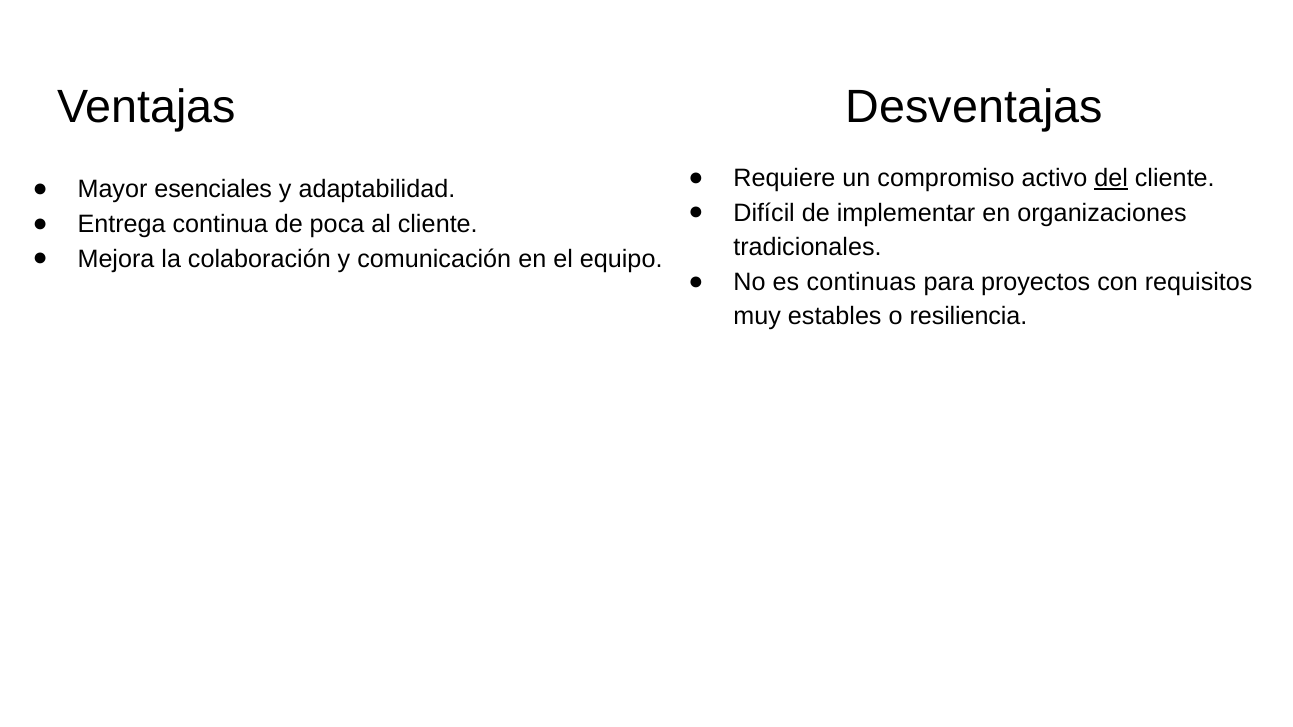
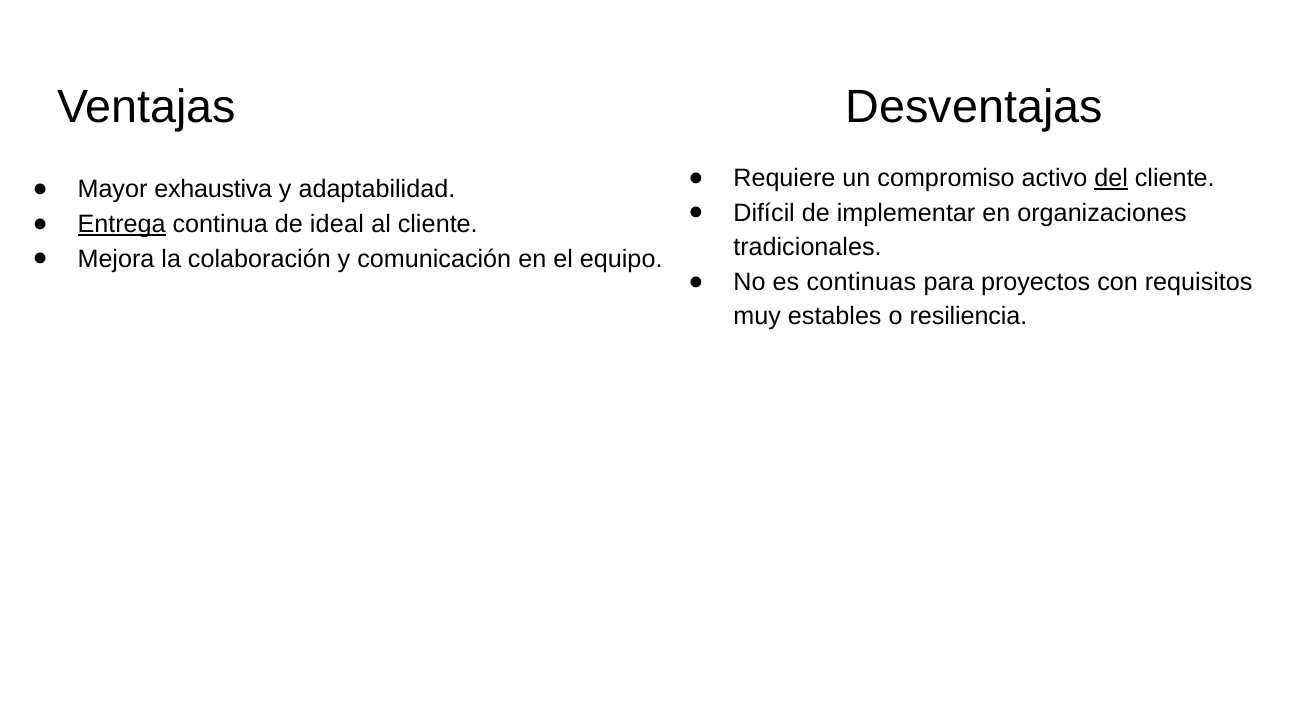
esenciales: esenciales -> exhaustiva
Entrega underline: none -> present
poca: poca -> ideal
